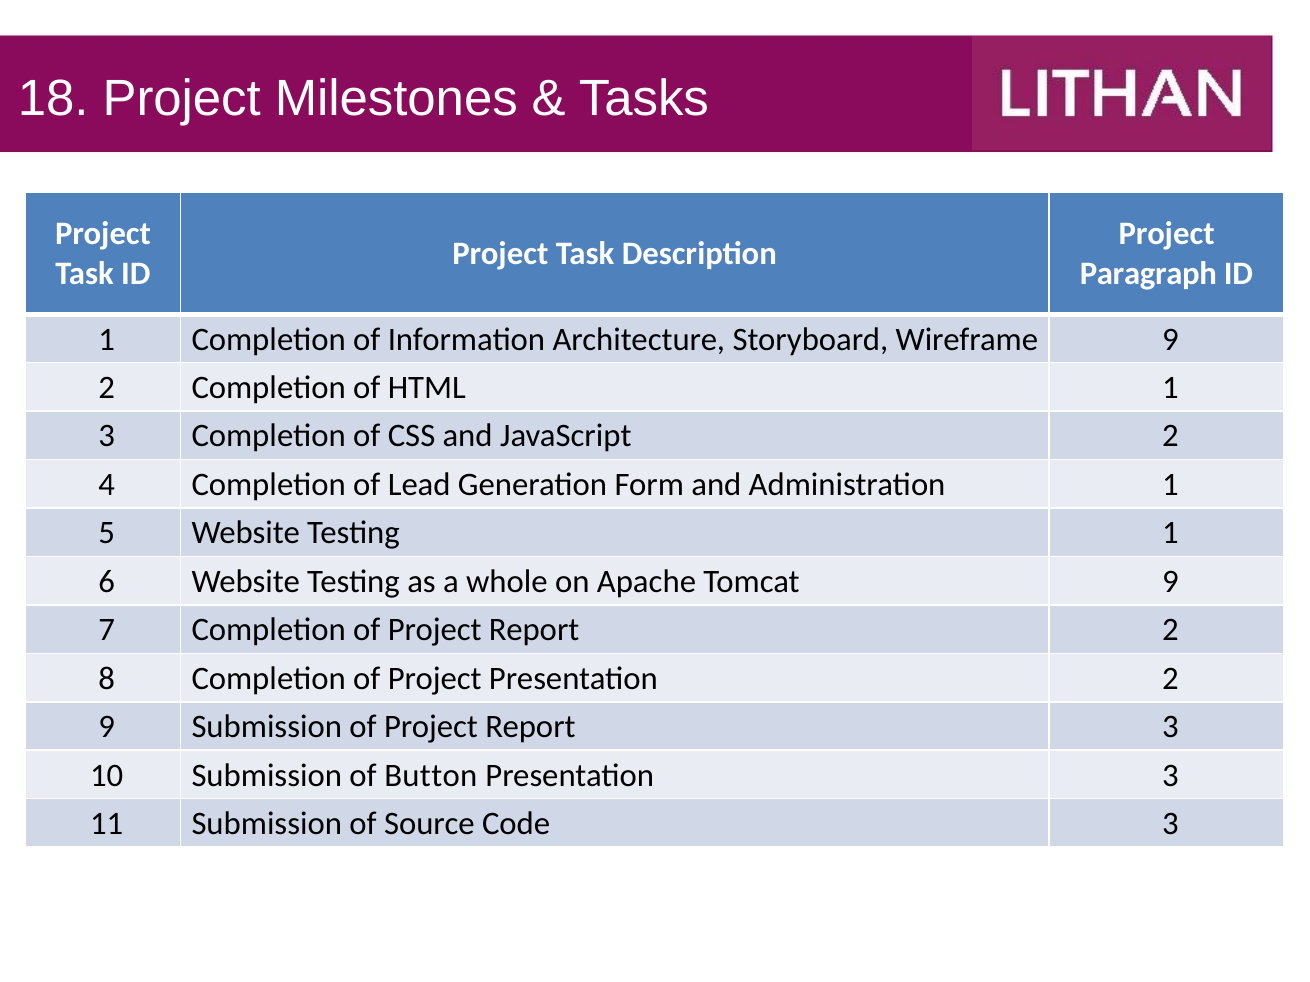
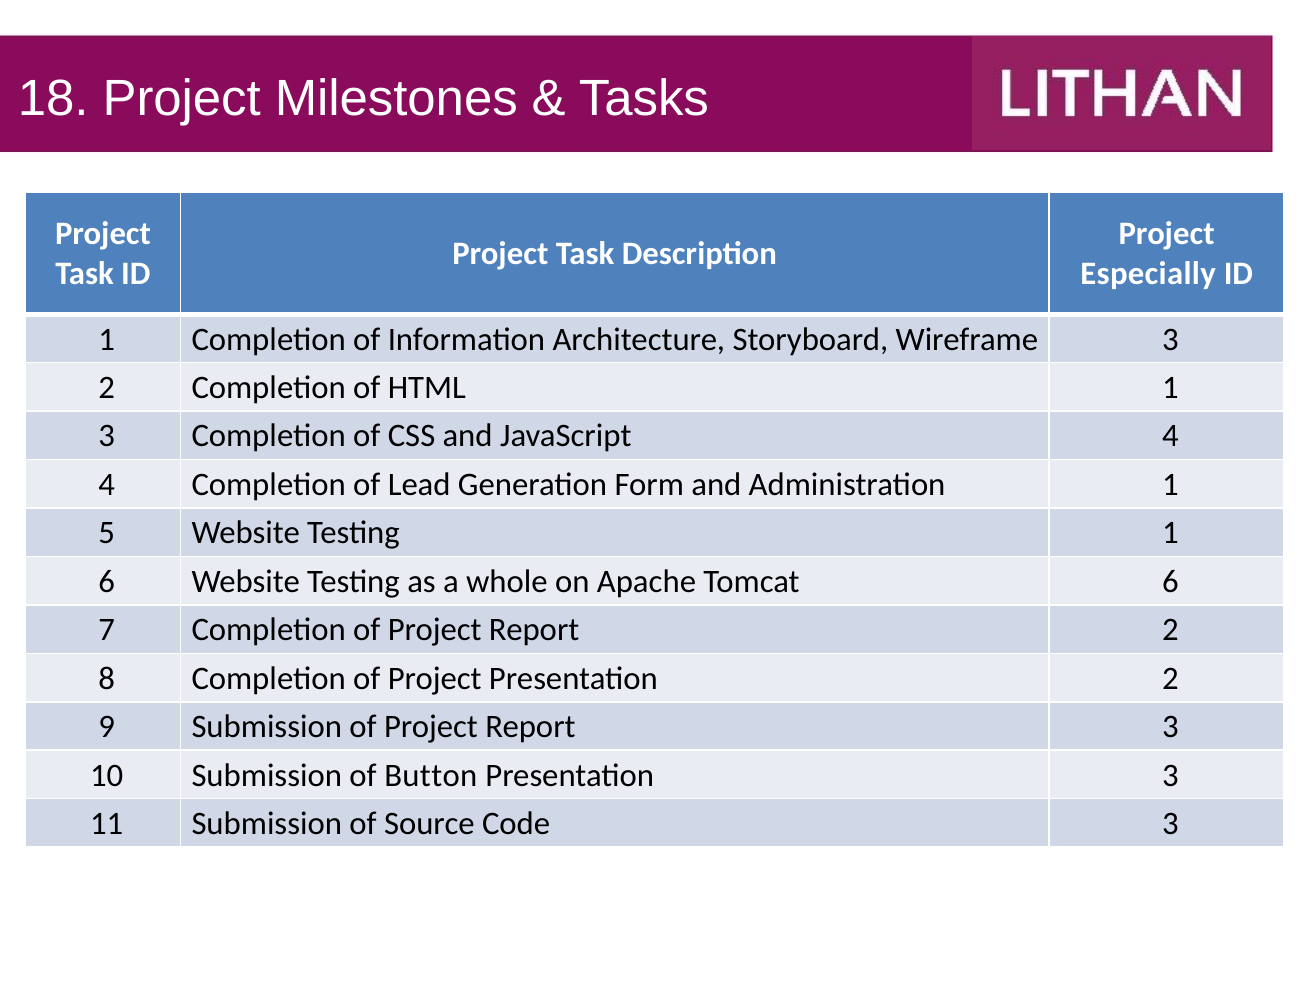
Paragraph: Paragraph -> Especially
Wireframe 9: 9 -> 3
JavaScript 2: 2 -> 4
Tomcat 9: 9 -> 6
